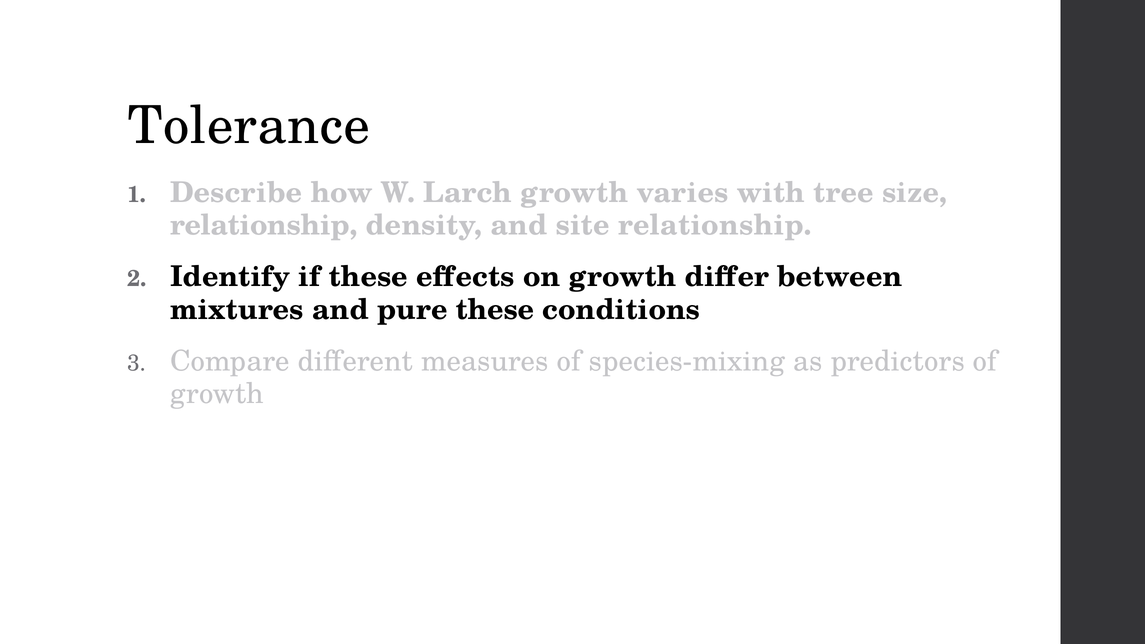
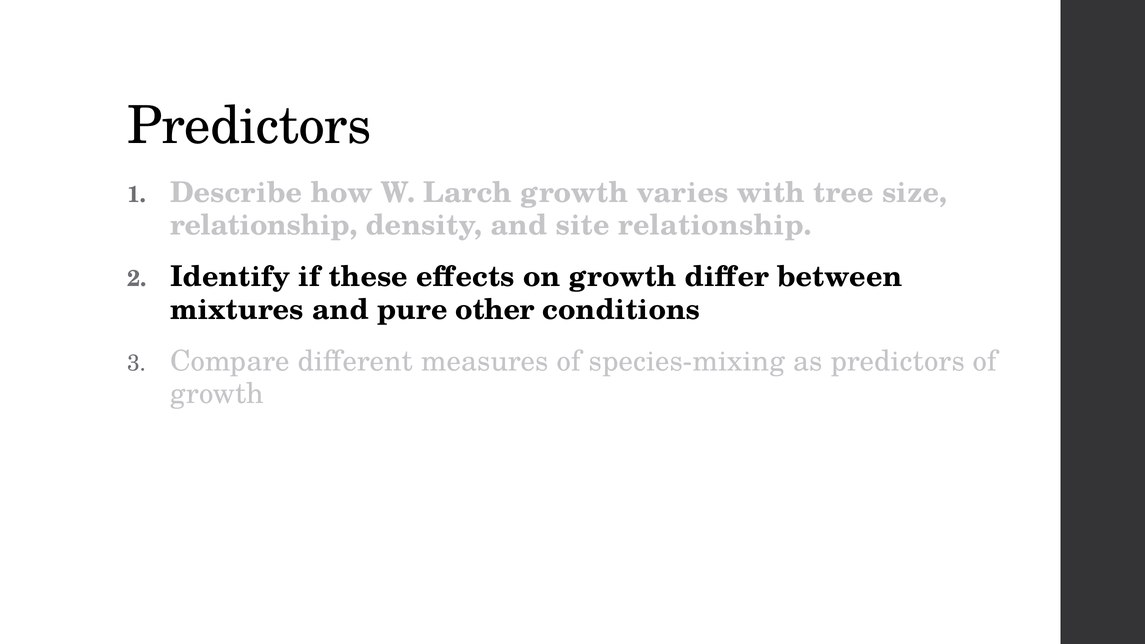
Tolerance at (249, 126): Tolerance -> Predictors
pure these: these -> other
